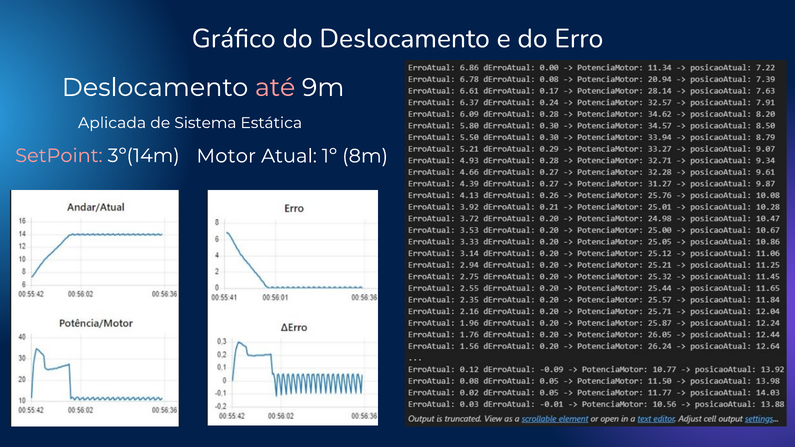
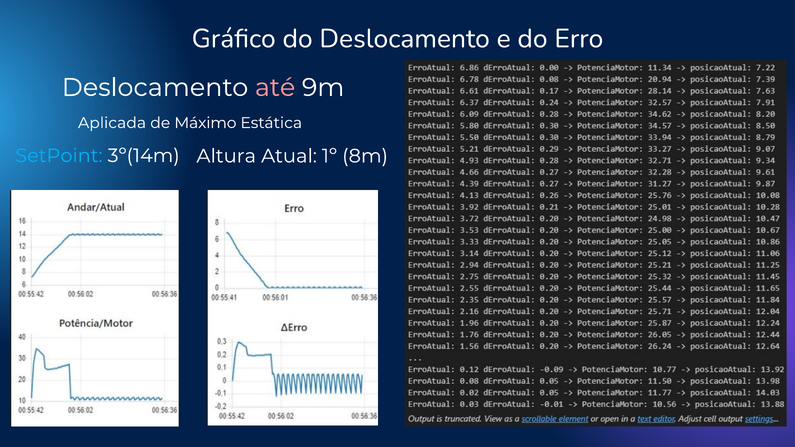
Sistema: Sistema -> Máximo
SetPoint colour: pink -> light blue
Motor: Motor -> Altura
